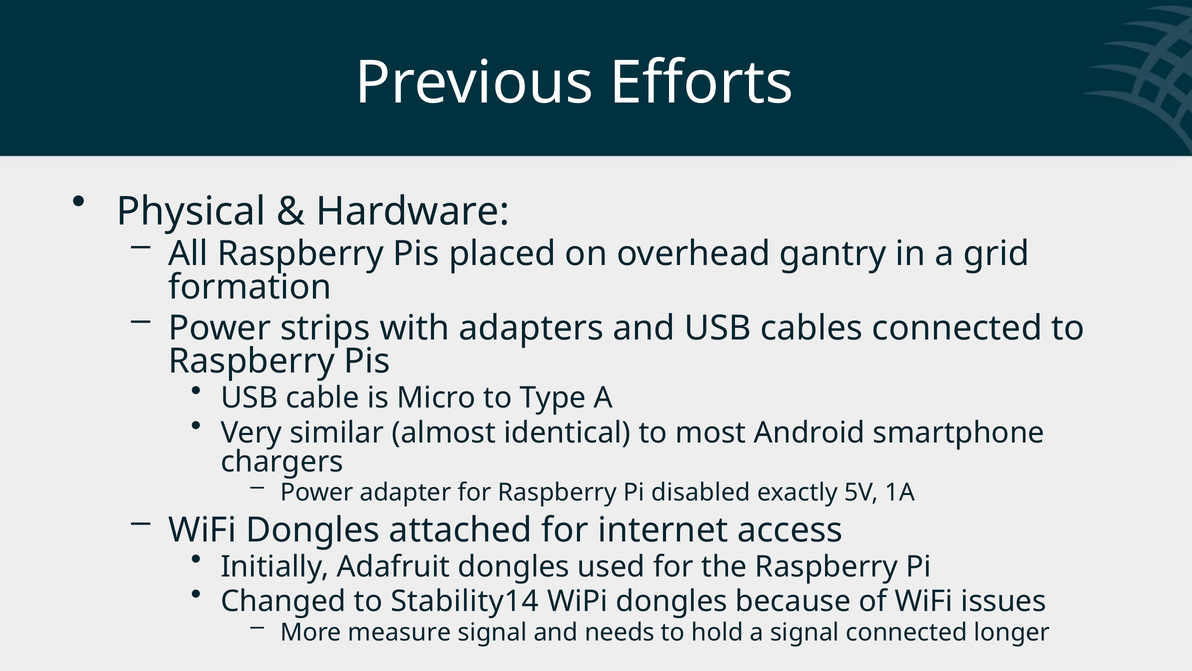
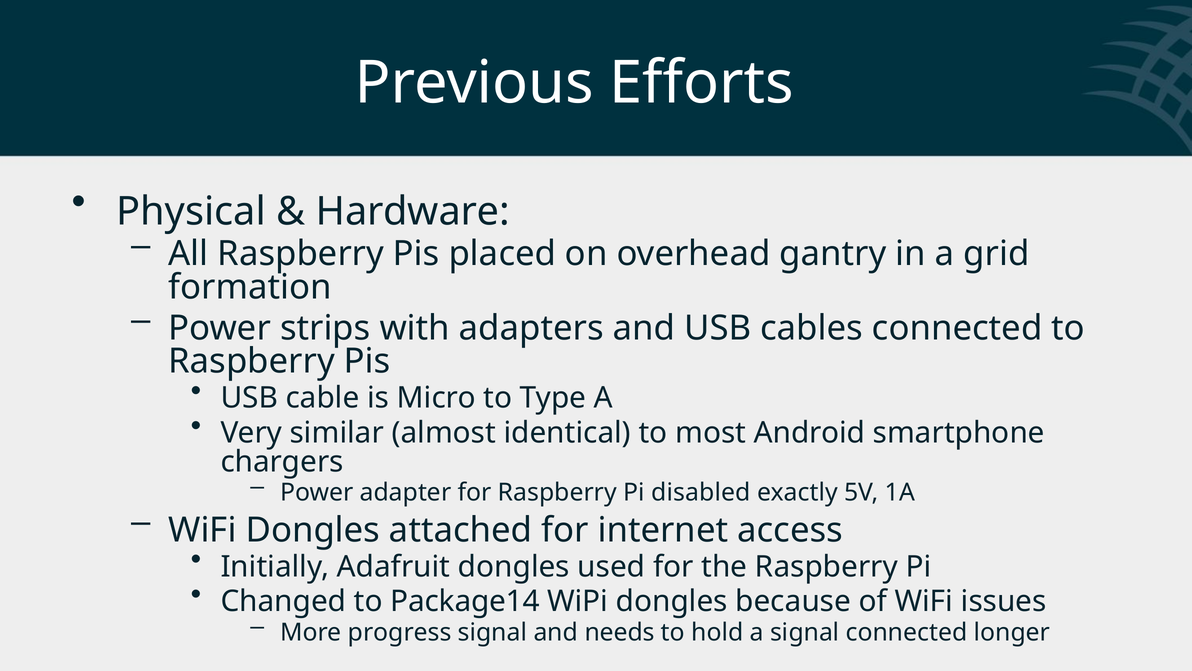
Stability14: Stability14 -> Package14
measure: measure -> progress
